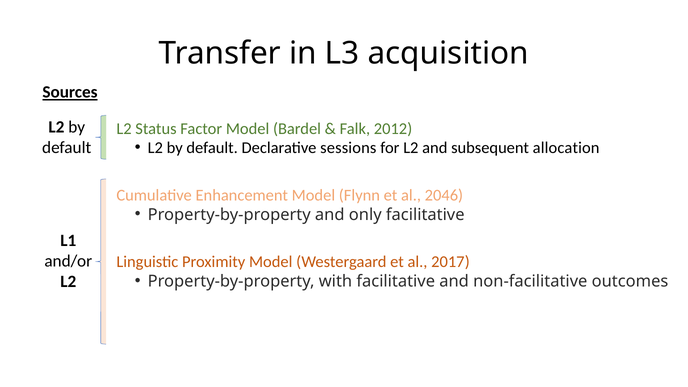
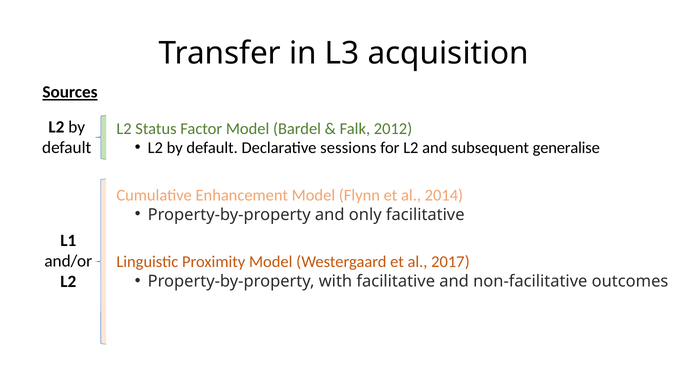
allocation: allocation -> generalise
2046: 2046 -> 2014
